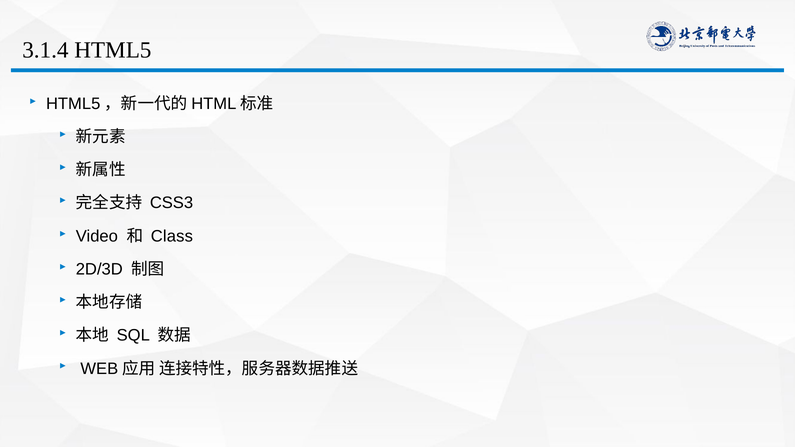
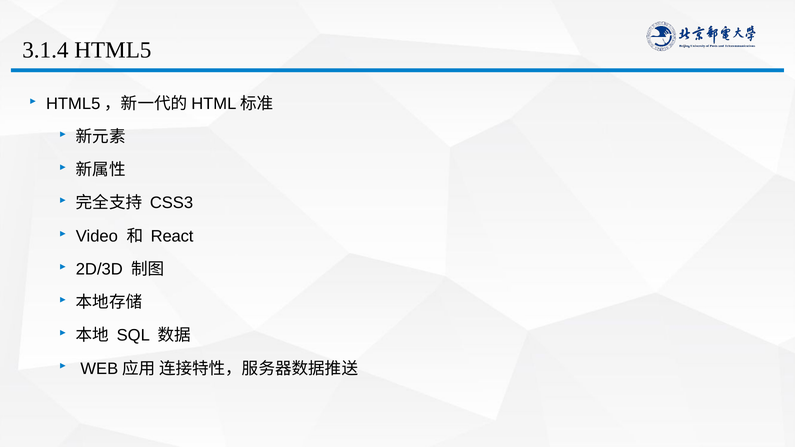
Class: Class -> React
